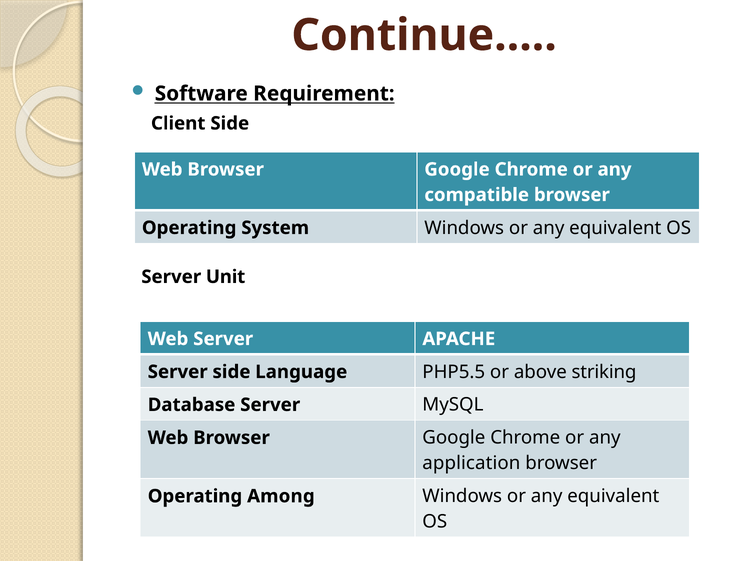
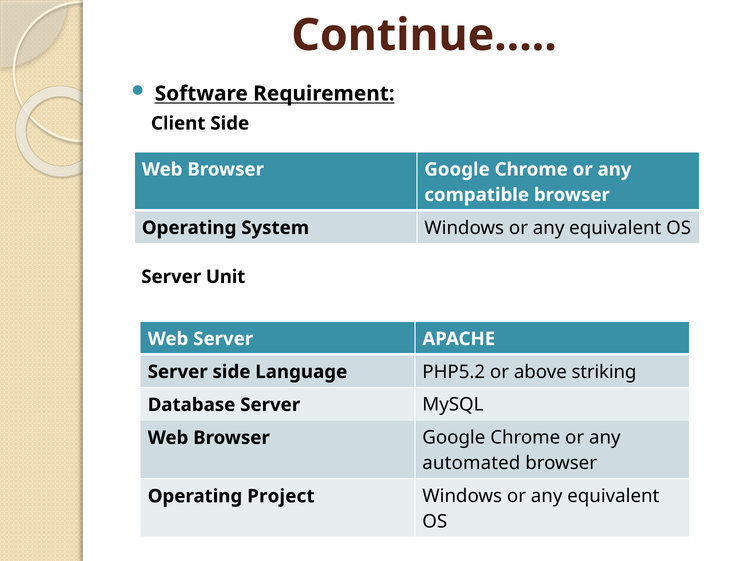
PHP5.5: PHP5.5 -> PHP5.2
application: application -> automated
Among: Among -> Project
